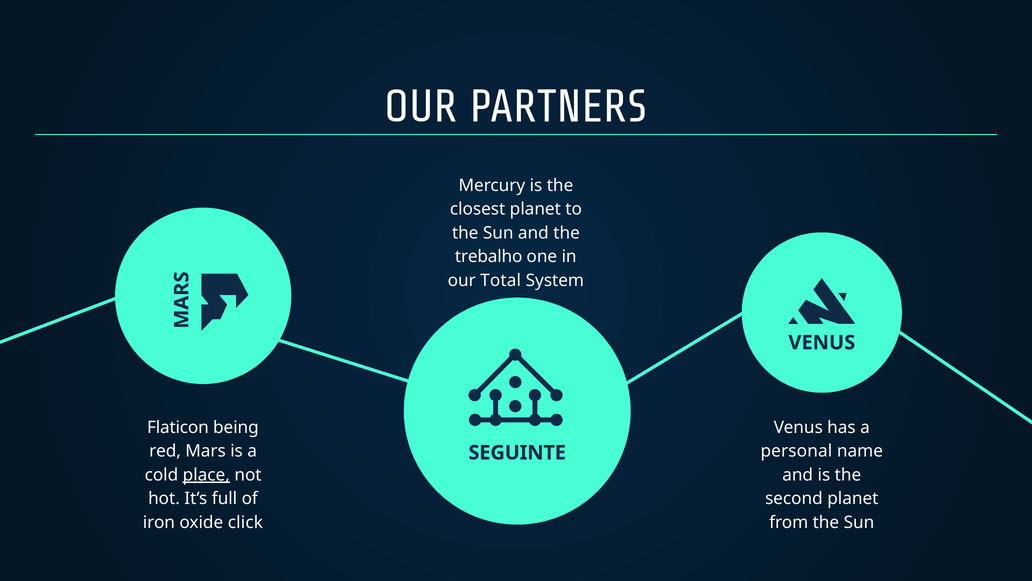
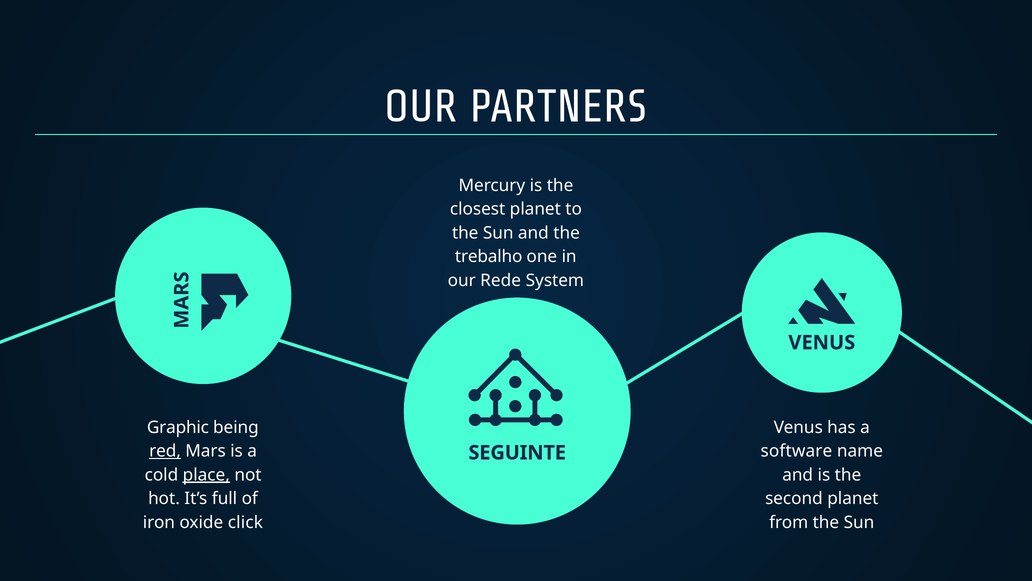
Total: Total -> Rede
Flaticon: Flaticon -> Graphic
red underline: none -> present
personal: personal -> software
